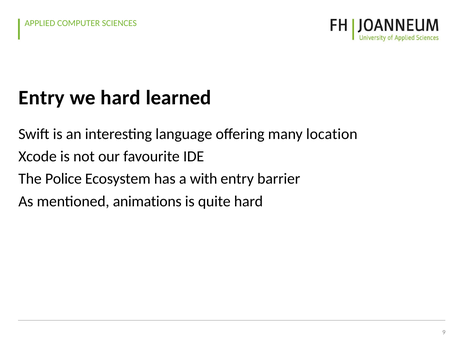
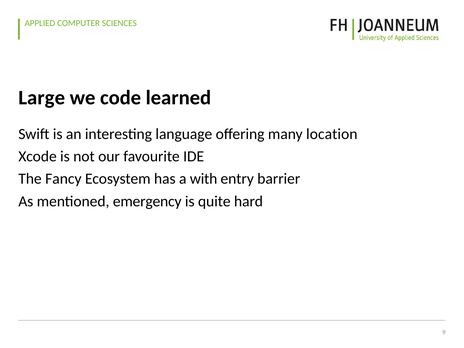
Entry at (42, 98): Entry -> Large
we hard: hard -> code
Police: Police -> Fancy
animations: animations -> emergency
